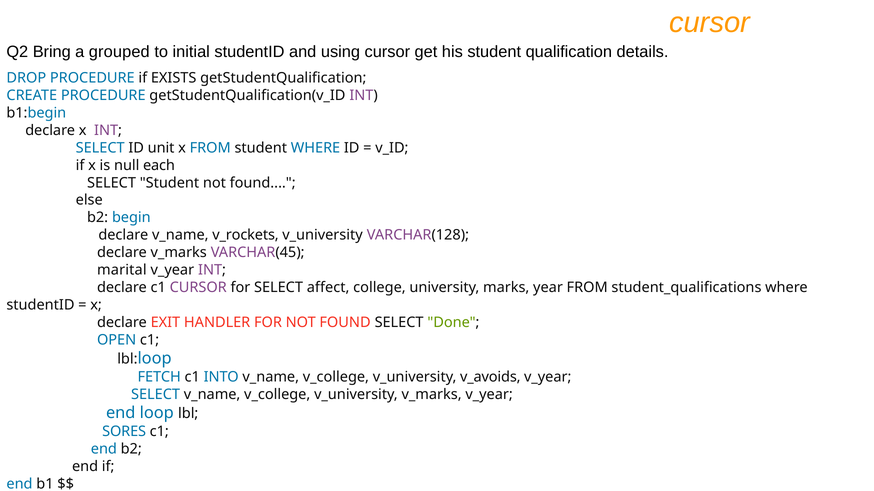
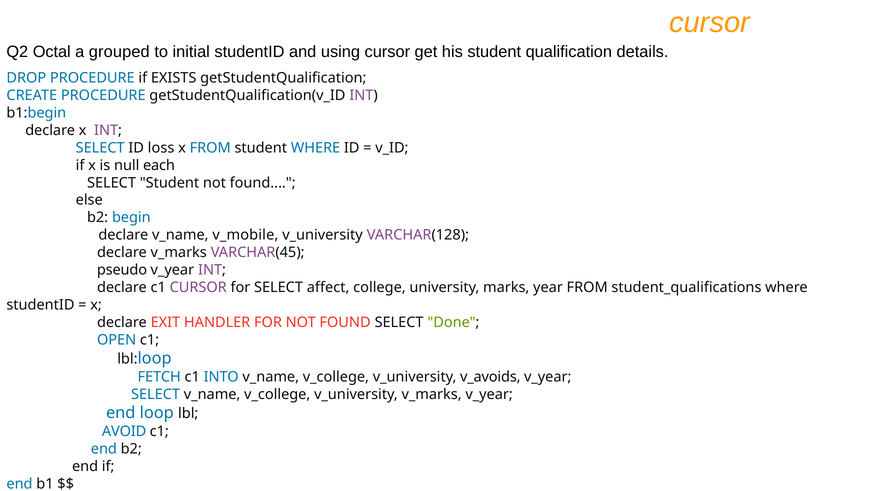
Bring: Bring -> Octal
unit: unit -> loss
v_rockets: v_rockets -> v_mobile
marital: marital -> pseudo
SORES: SORES -> AVOID
